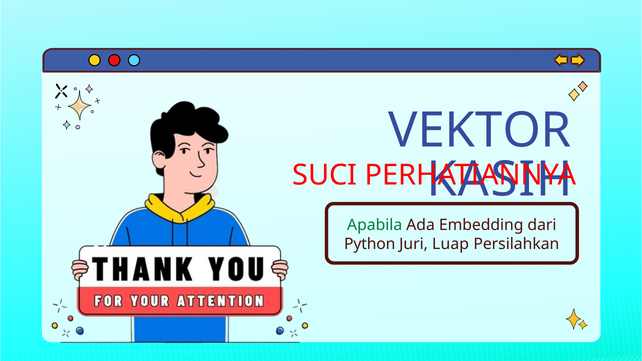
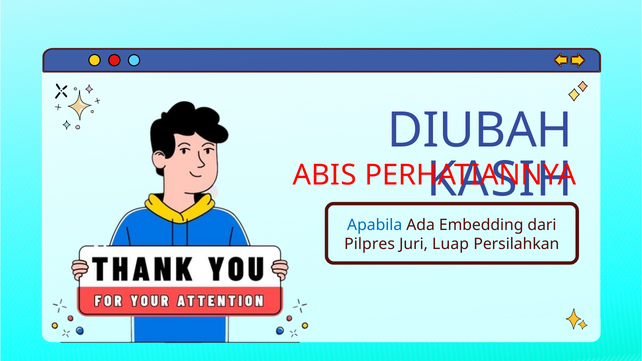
VEKTOR: VEKTOR -> DIUBAH
SUCI: SUCI -> ABIS
Apabila colour: green -> blue
Python: Python -> Pilpres
